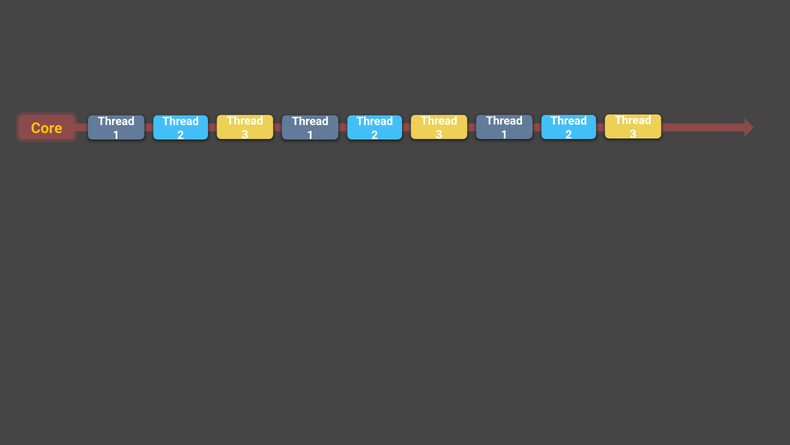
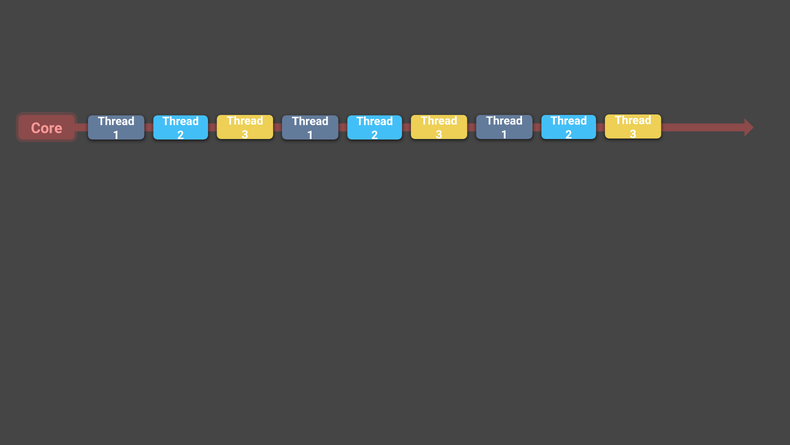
Core colour: yellow -> pink
